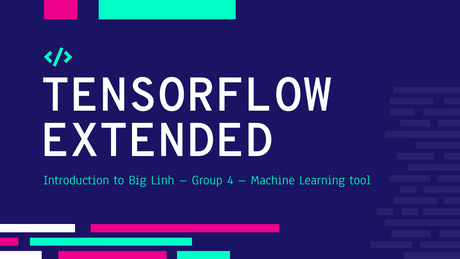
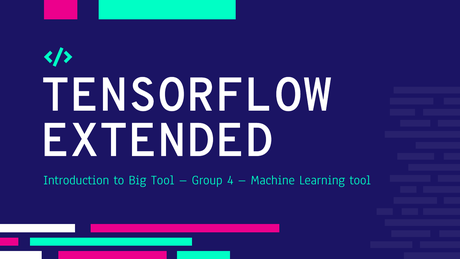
Big Linh: Linh -> Tool
